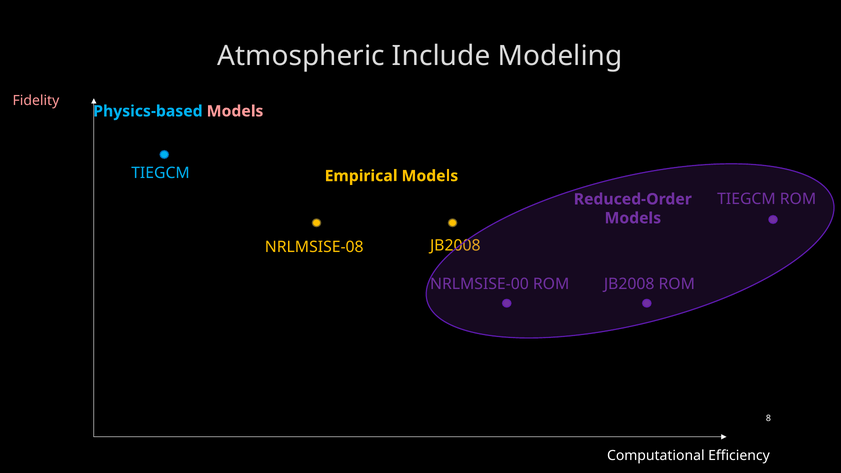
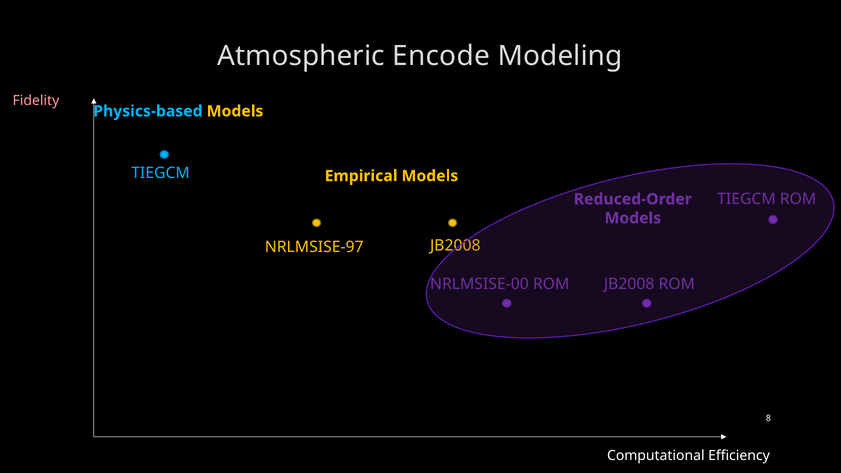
Include: Include -> Encode
Models at (235, 111) colour: pink -> yellow
NRLMSISE-08: NRLMSISE-08 -> NRLMSISE-97
